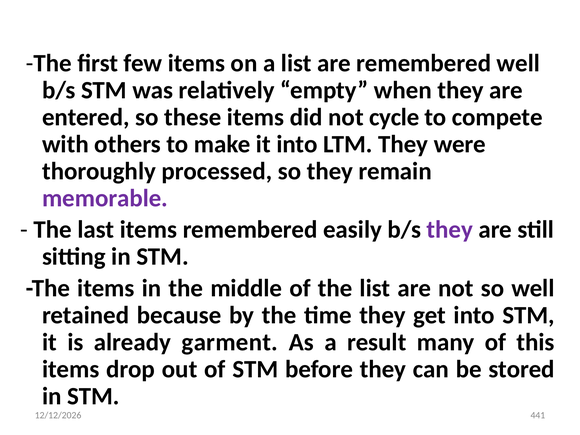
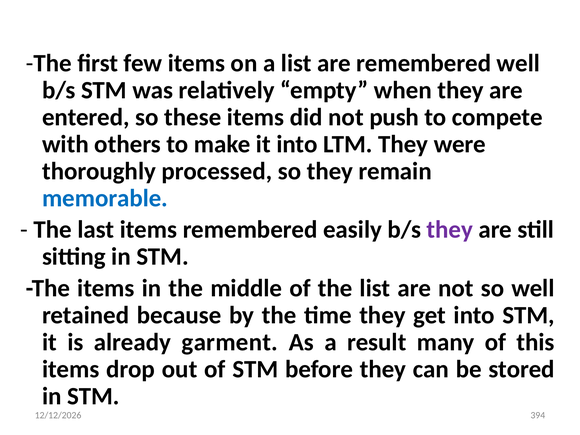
cycle: cycle -> push
memorable colour: purple -> blue
441: 441 -> 394
